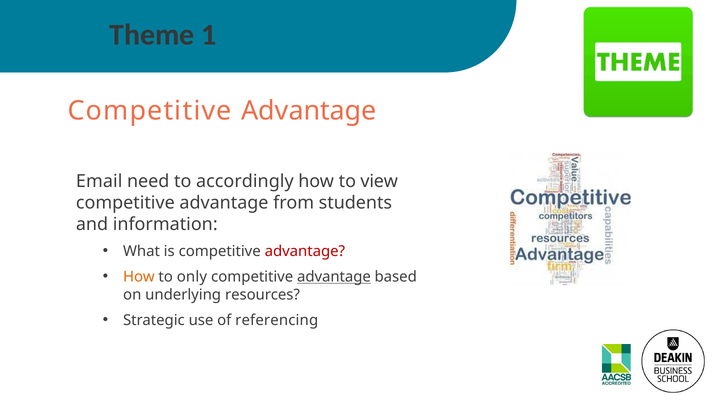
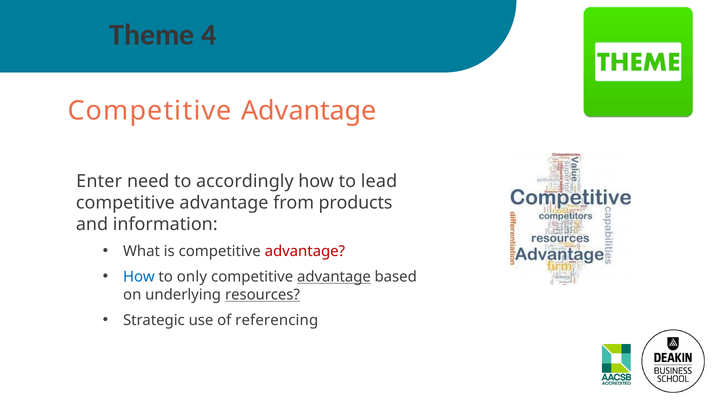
1: 1 -> 4
Email: Email -> Enter
view: view -> lead
students: students -> products
How at (139, 277) colour: orange -> blue
resources underline: none -> present
